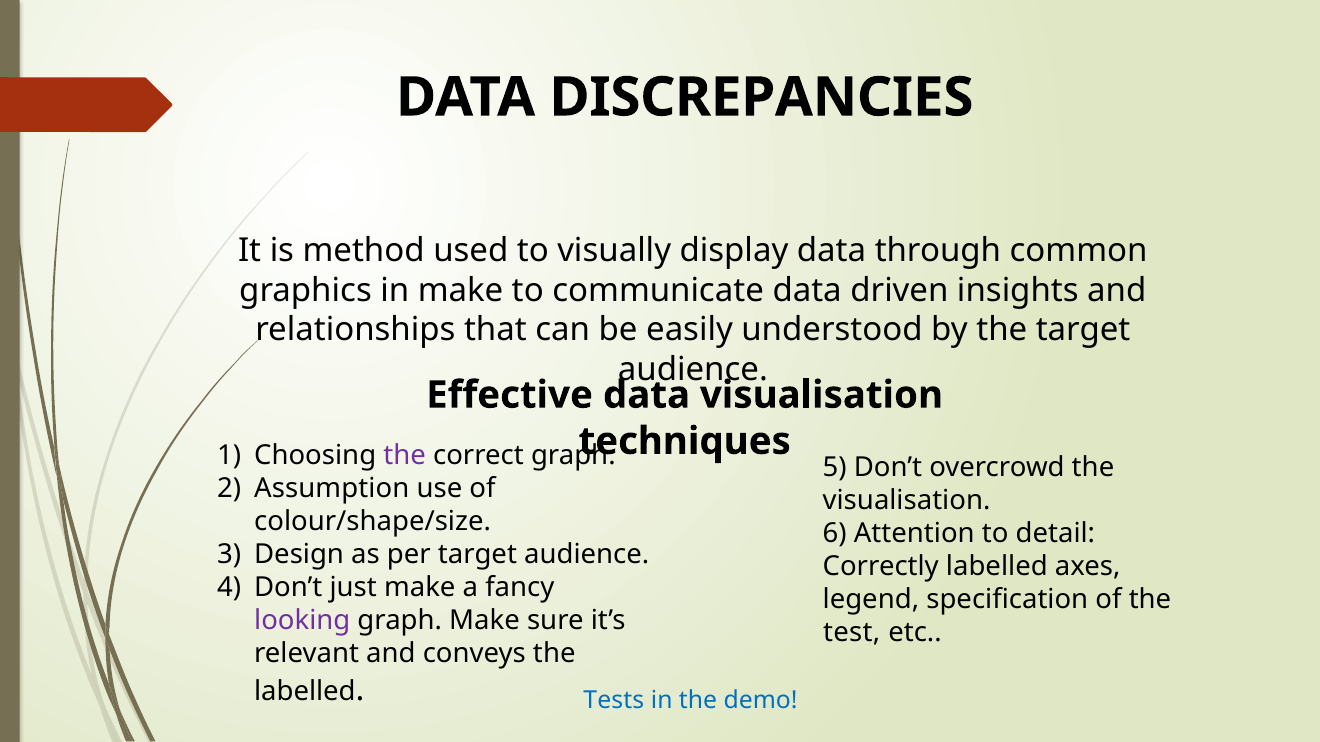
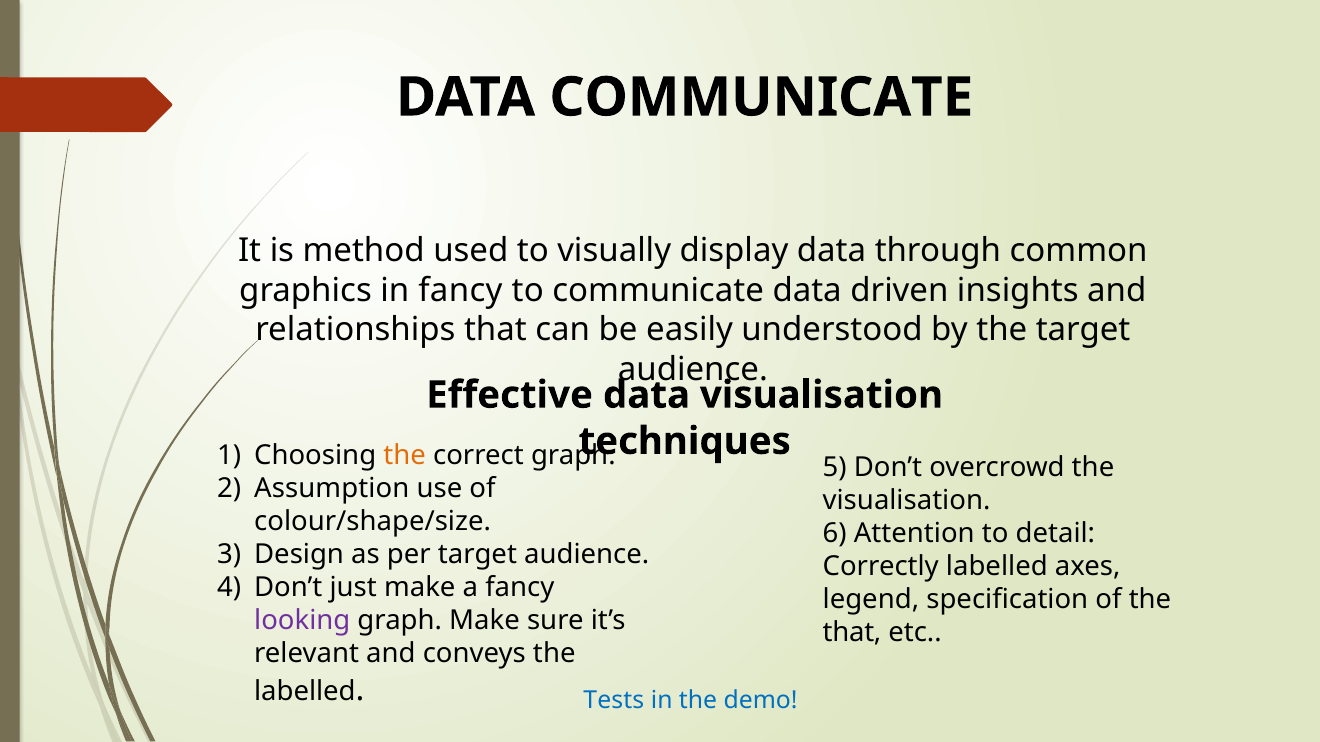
DATA DISCREPANCIES: DISCREPANCIES -> COMMUNICATE
in make: make -> fancy
the at (405, 455) colour: purple -> orange
test at (852, 633): test -> that
